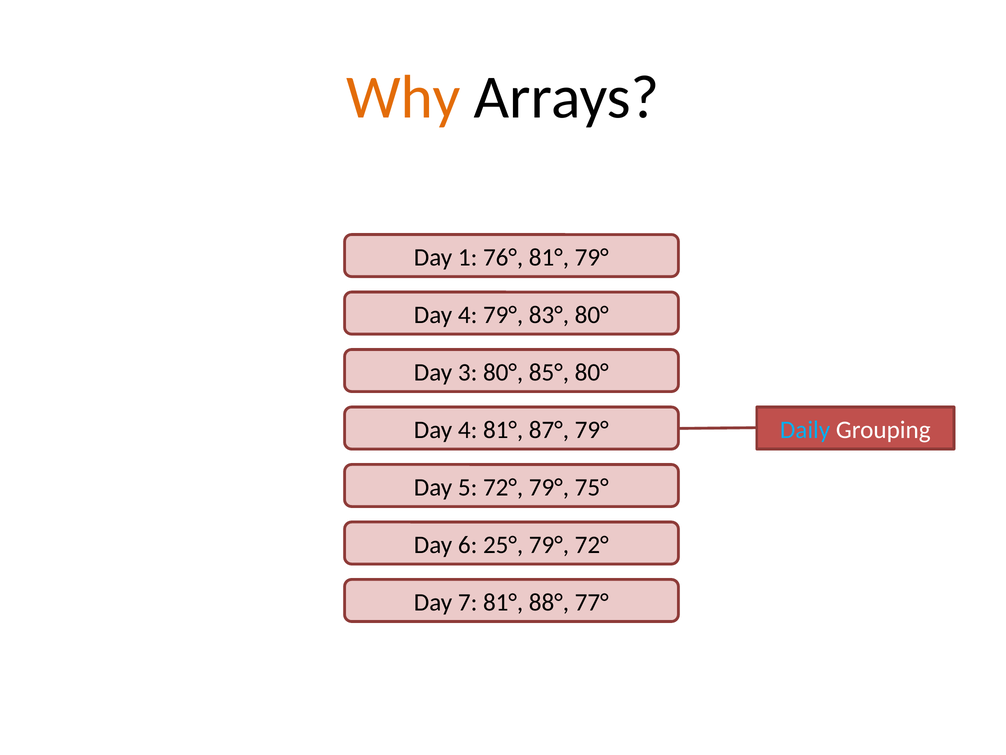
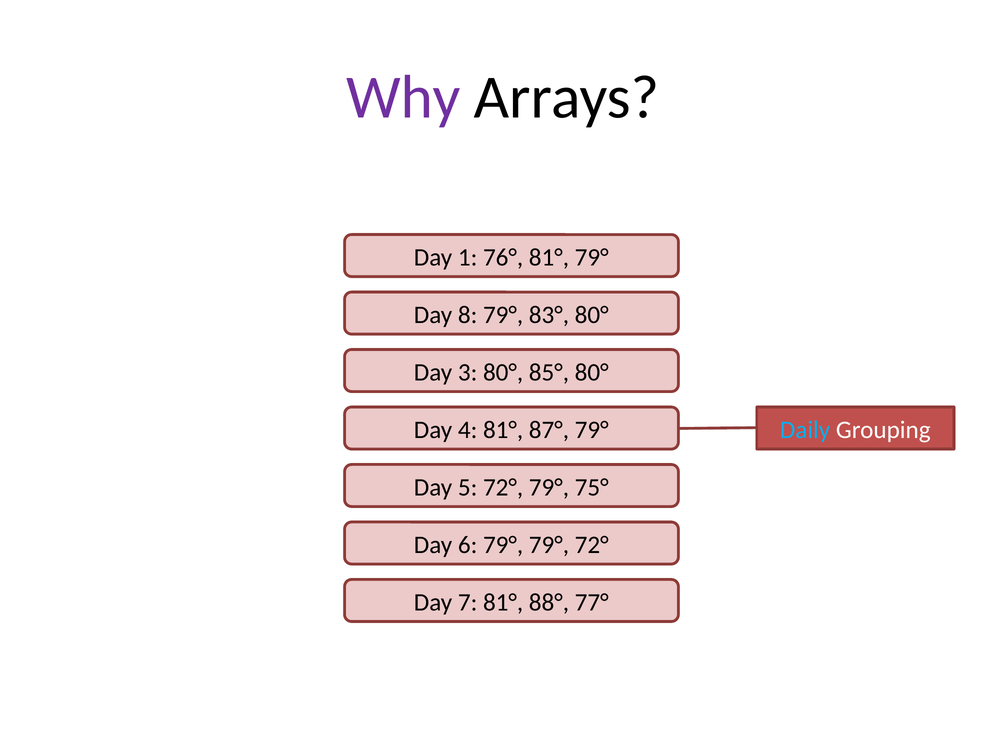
Why colour: orange -> purple
4 at (468, 315): 4 -> 8
6 25°: 25° -> 79°
